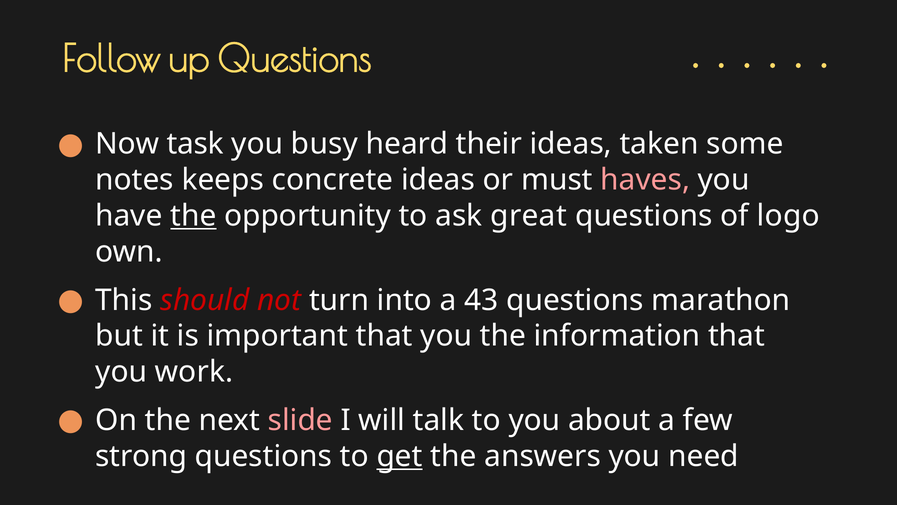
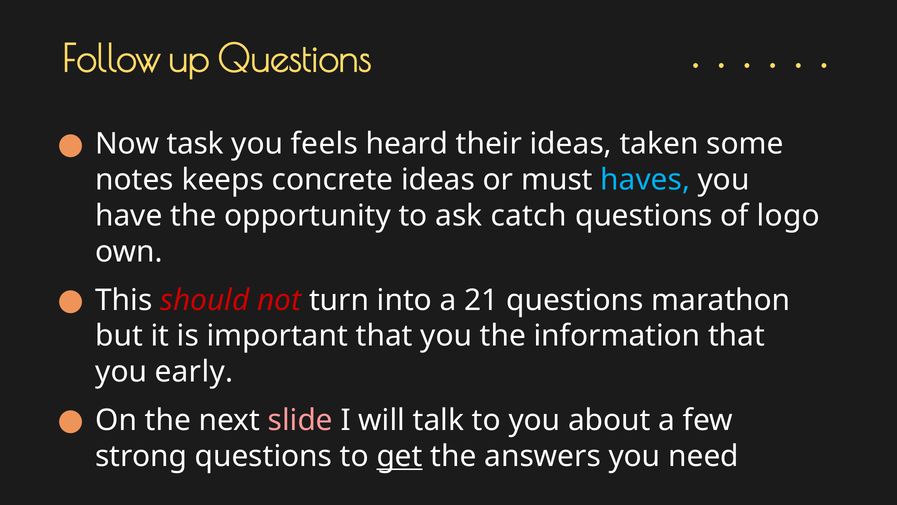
busy: busy -> feels
haves colour: pink -> light blue
the at (193, 216) underline: present -> none
great: great -> catch
43: 43 -> 21
work: work -> early
